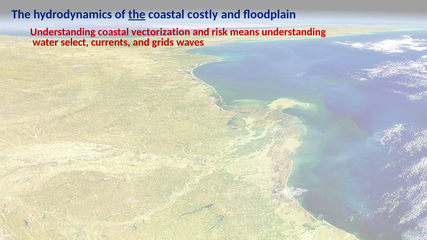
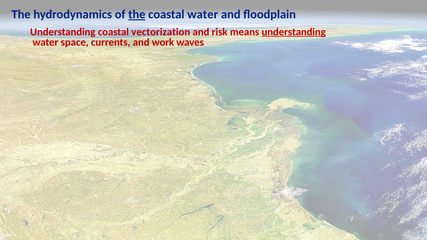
coastal costly: costly -> water
understanding at (294, 32) underline: none -> present
select: select -> space
grids: grids -> work
